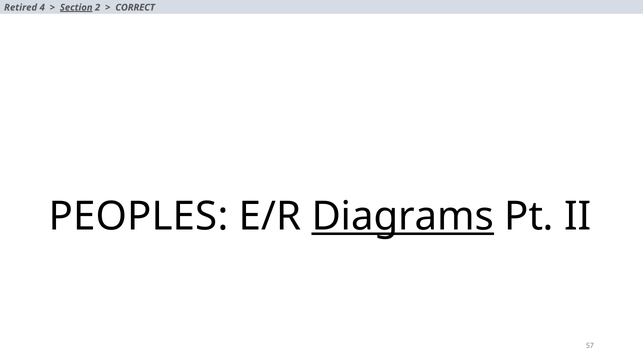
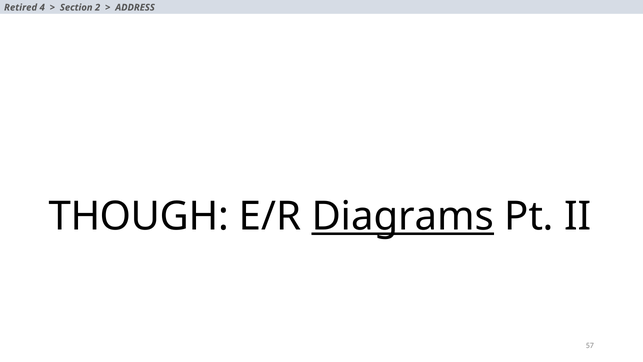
Section underline: present -> none
CORRECT: CORRECT -> ADDRESS
PEOPLES: PEOPLES -> THOUGH
